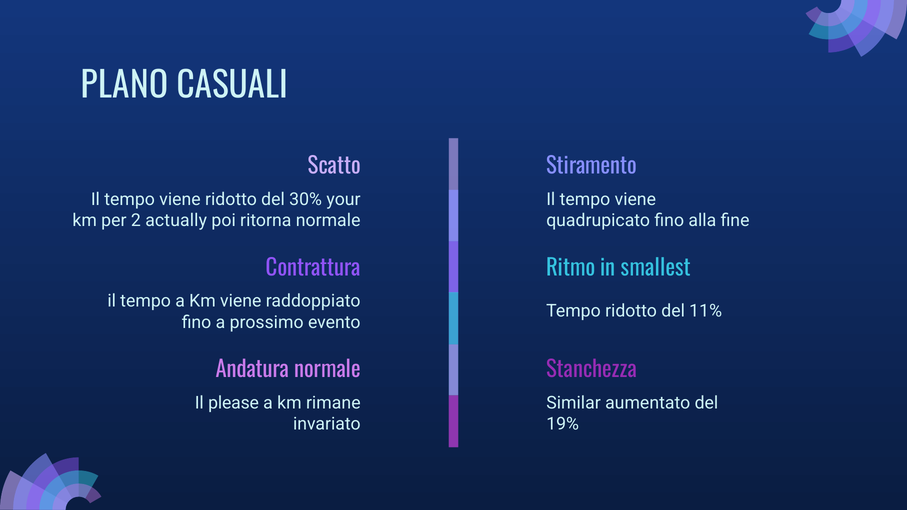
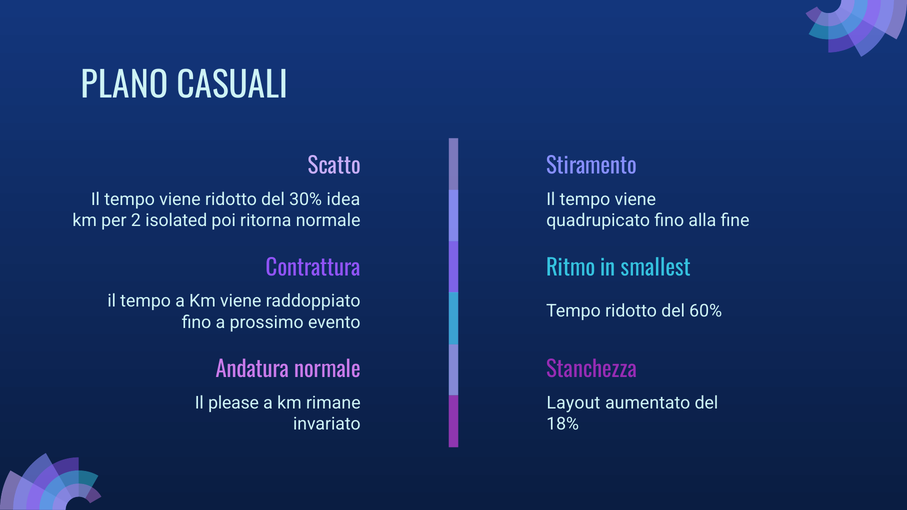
your: your -> idea
actually: actually -> isolated
11%: 11% -> 60%
Similar: Similar -> Layout
19%: 19% -> 18%
